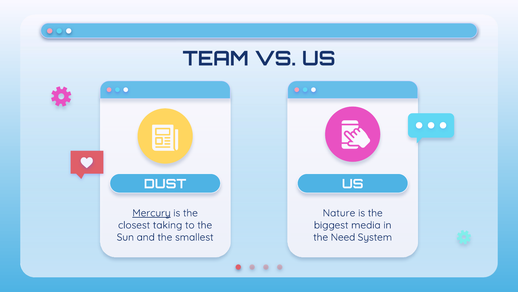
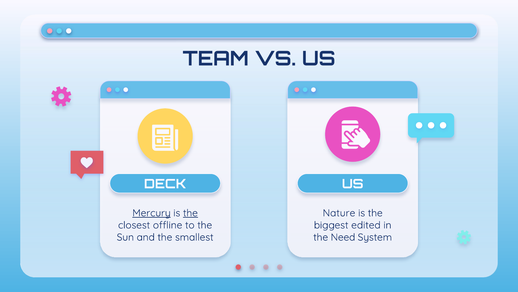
DUST: DUST -> DECK
the at (190, 213) underline: none -> present
taking: taking -> offline
media: media -> edited
